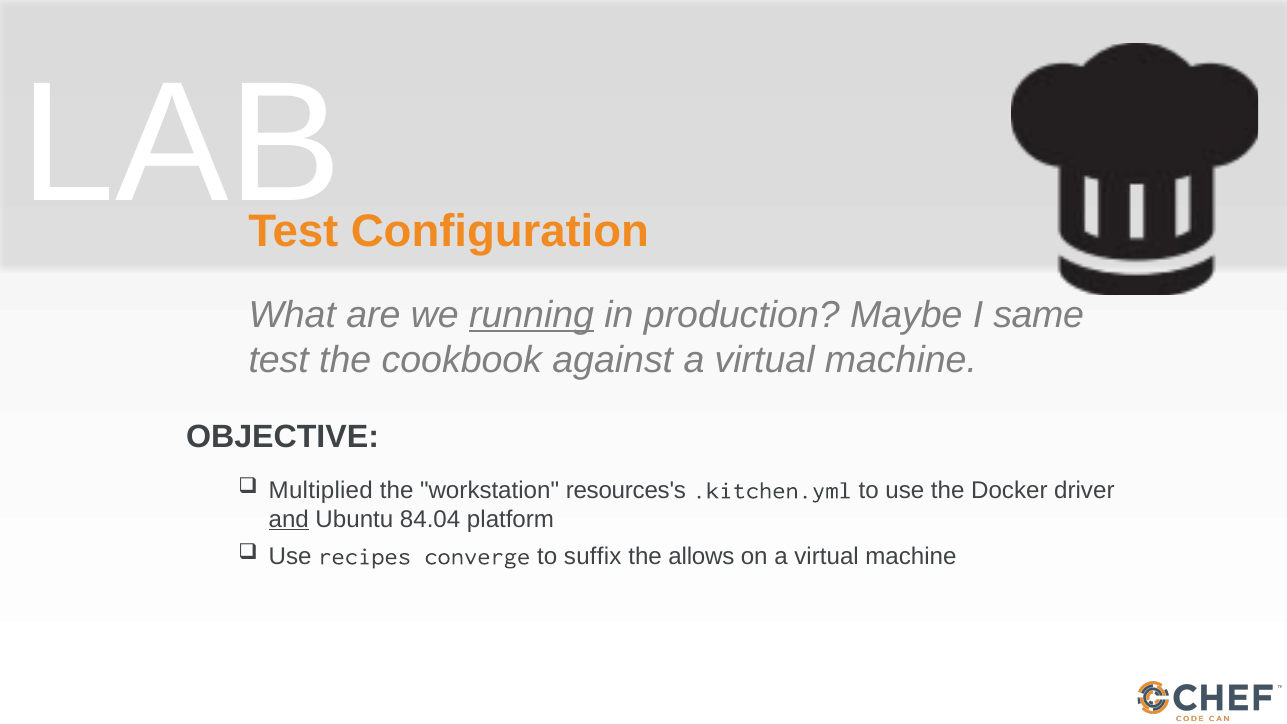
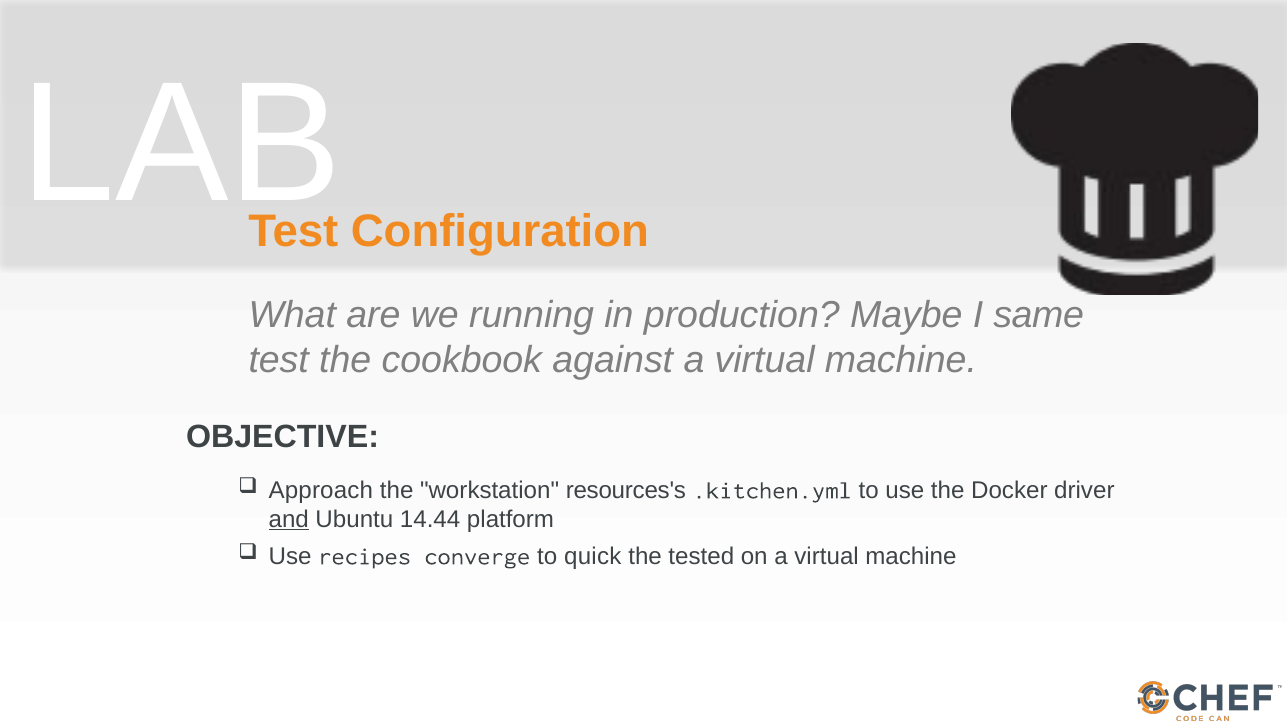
running underline: present -> none
Multiplied: Multiplied -> Approach
84.04: 84.04 -> 14.44
suffix: suffix -> quick
allows: allows -> tested
